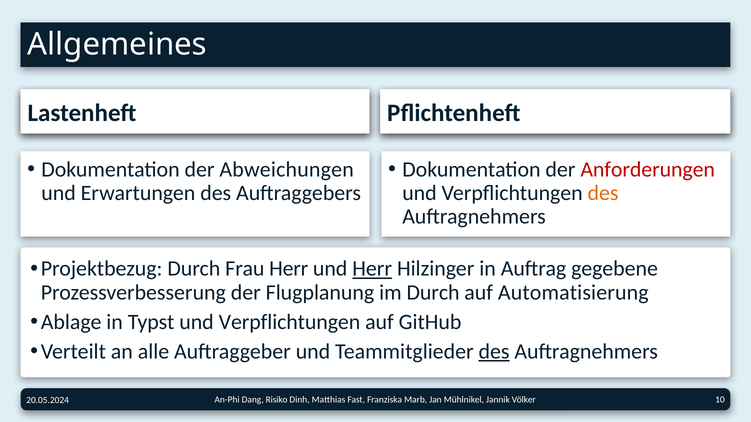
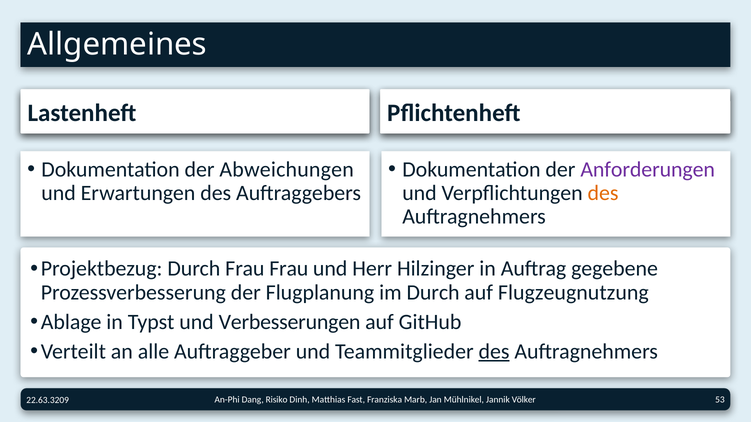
Anforderungen colour: red -> purple
Frau Herr: Herr -> Frau
Herr at (372, 269) underline: present -> none
Automatisierung: Automatisierung -> Flugzeugnutzung
Typst und Verpflichtungen: Verpflichtungen -> Verbesserungen
10: 10 -> 53
20.05.2024: 20.05.2024 -> 22.63.3209
